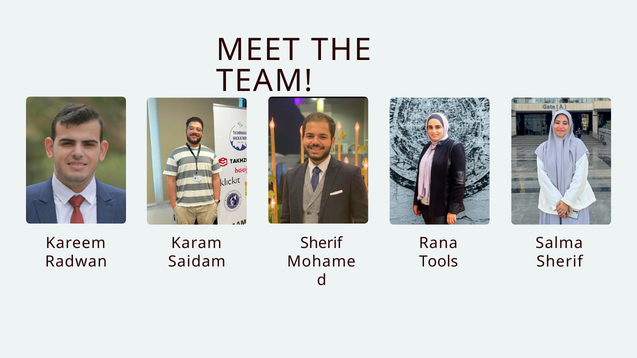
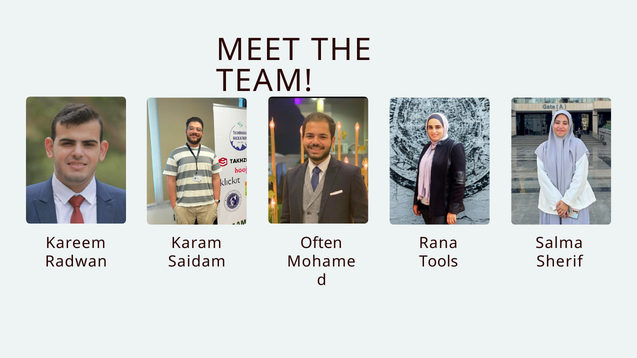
Sherif at (321, 243): Sherif -> Often
